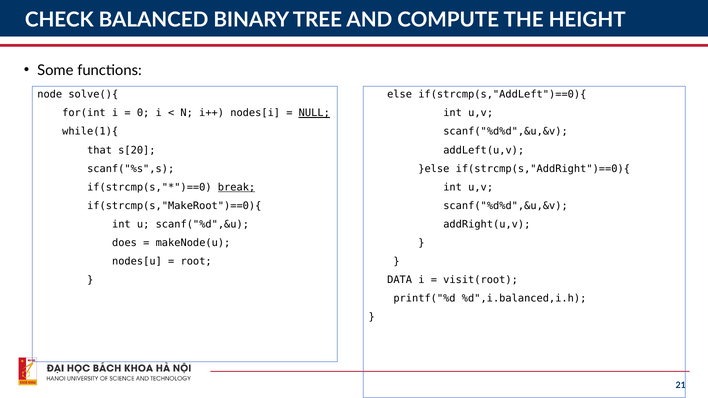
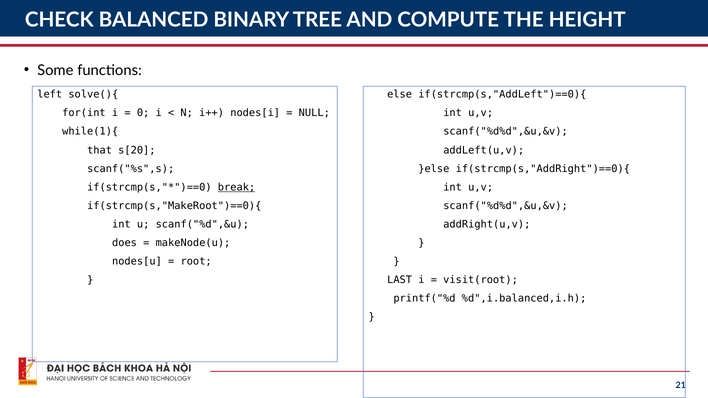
node: node -> left
NULL underline: present -> none
DATA: DATA -> LAST
